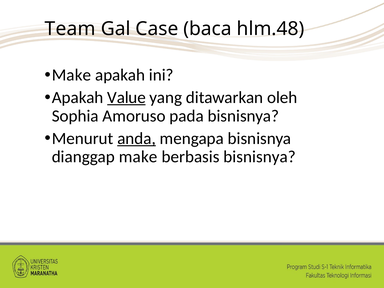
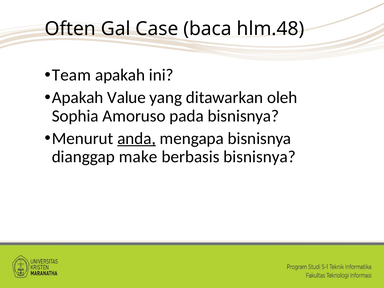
Team: Team -> Often
Make at (71, 75): Make -> Team
Value underline: present -> none
